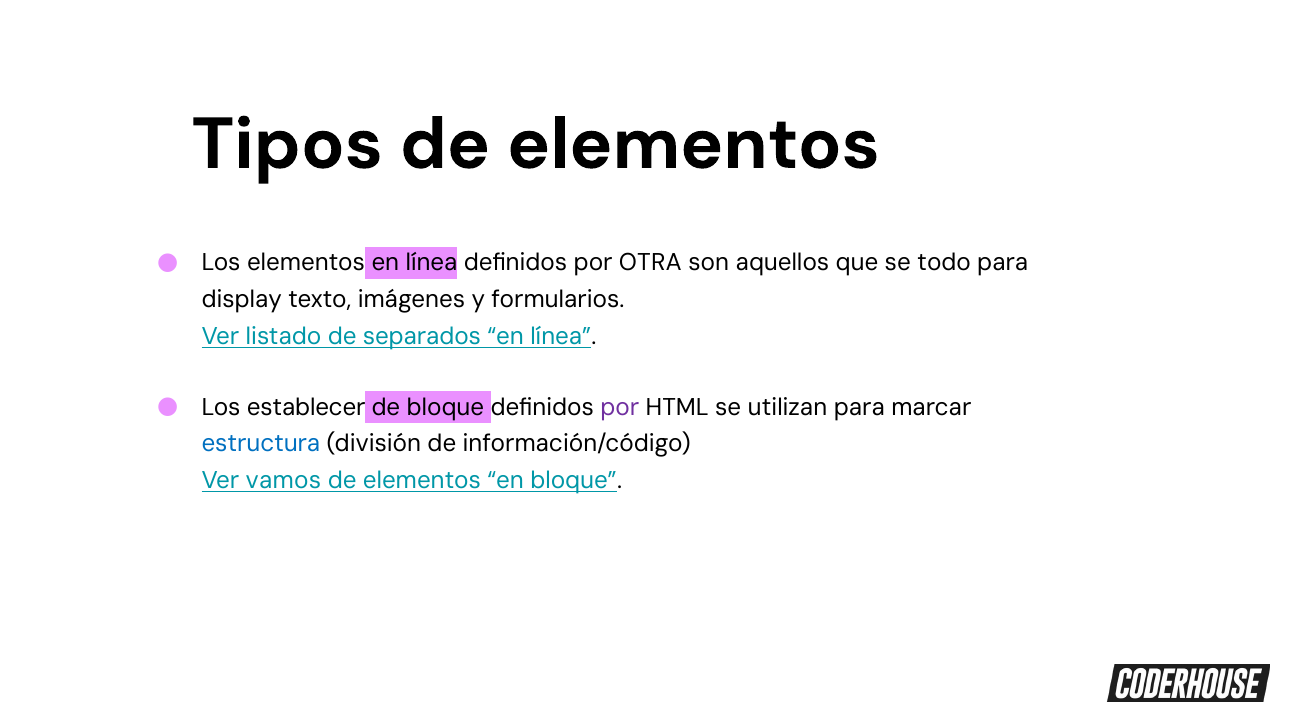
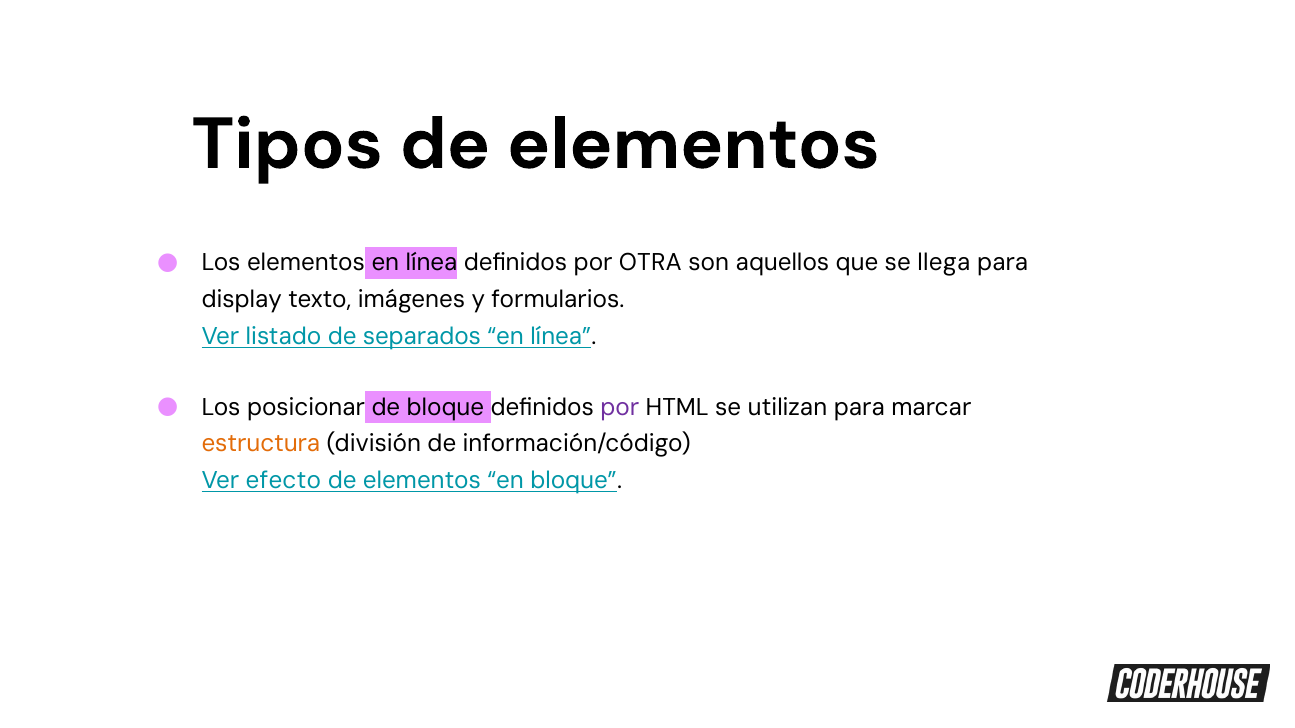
todo: todo -> llega
establecer: establecer -> posicionar
estructura colour: blue -> orange
vamos: vamos -> efecto
